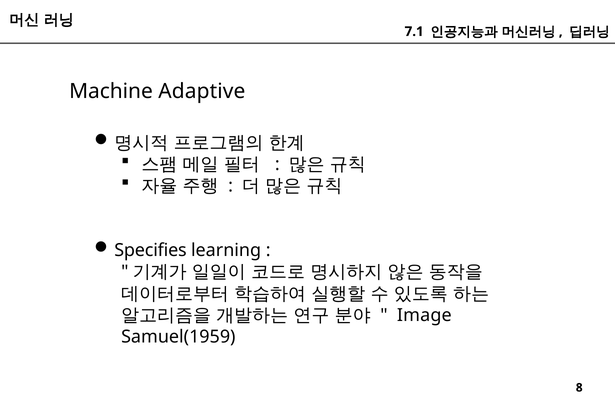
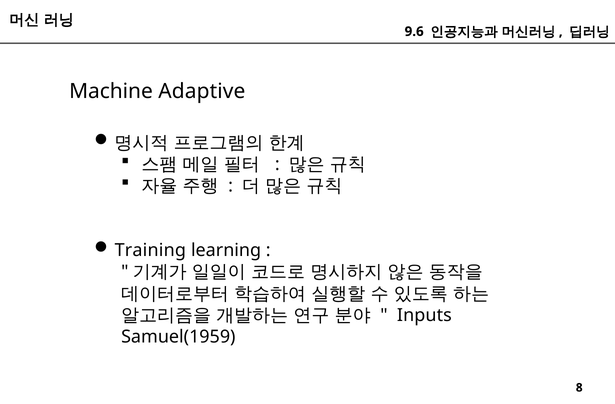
7.1: 7.1 -> 9.6
Specifies: Specifies -> Training
Image: Image -> Inputs
